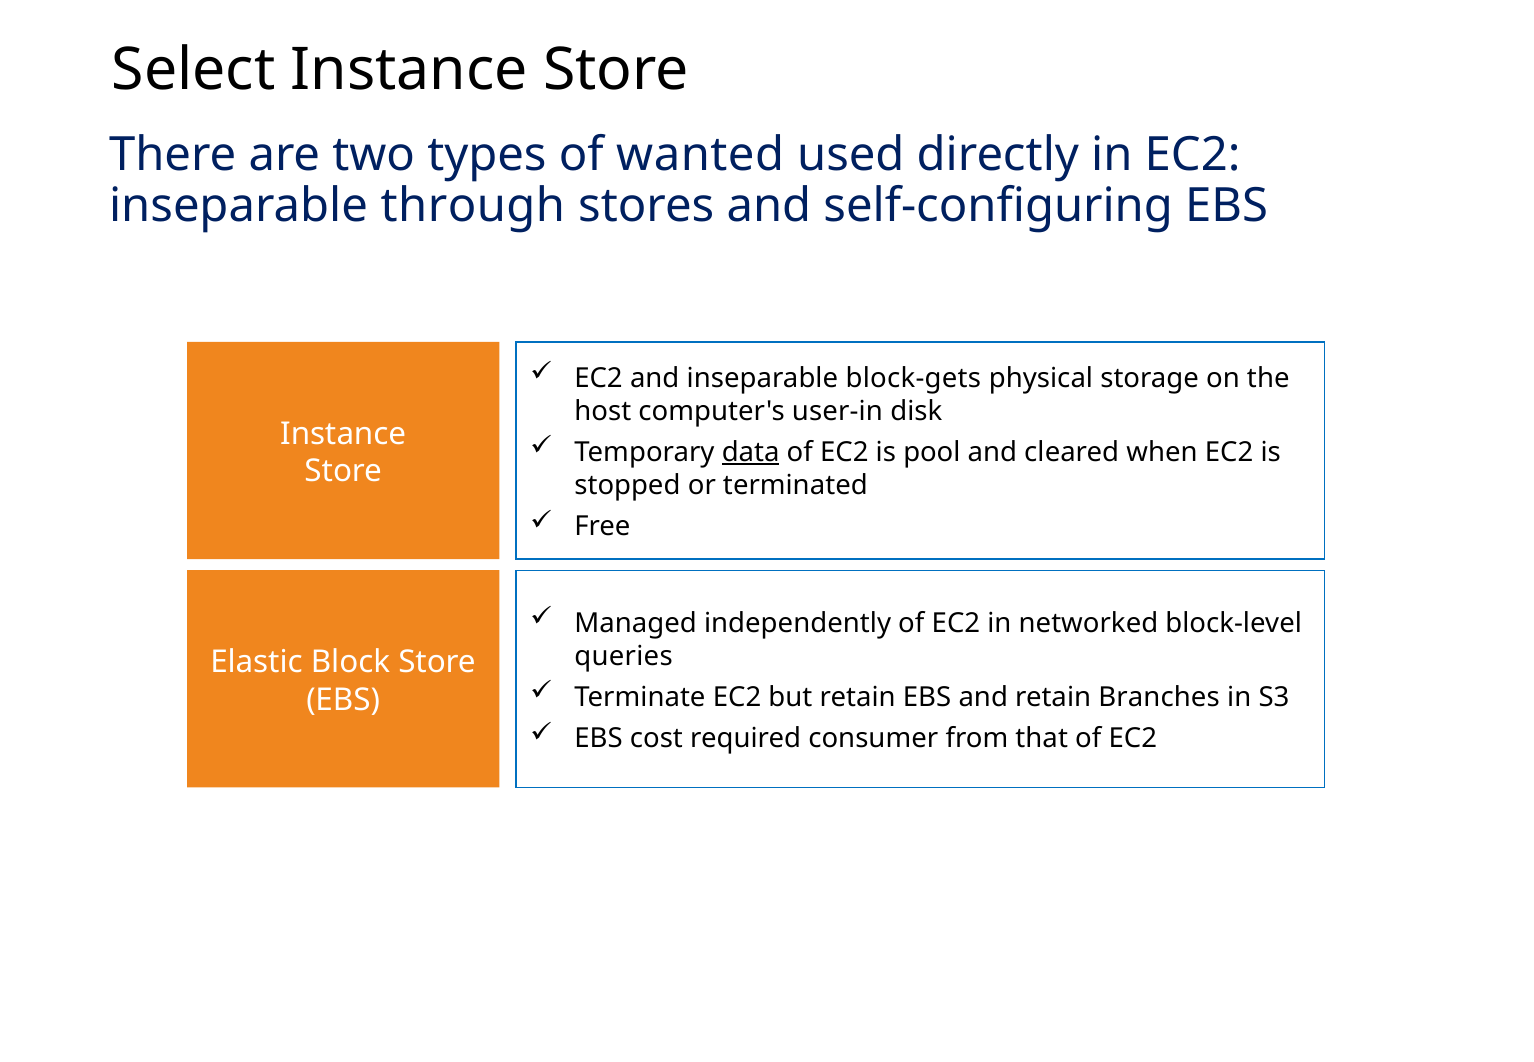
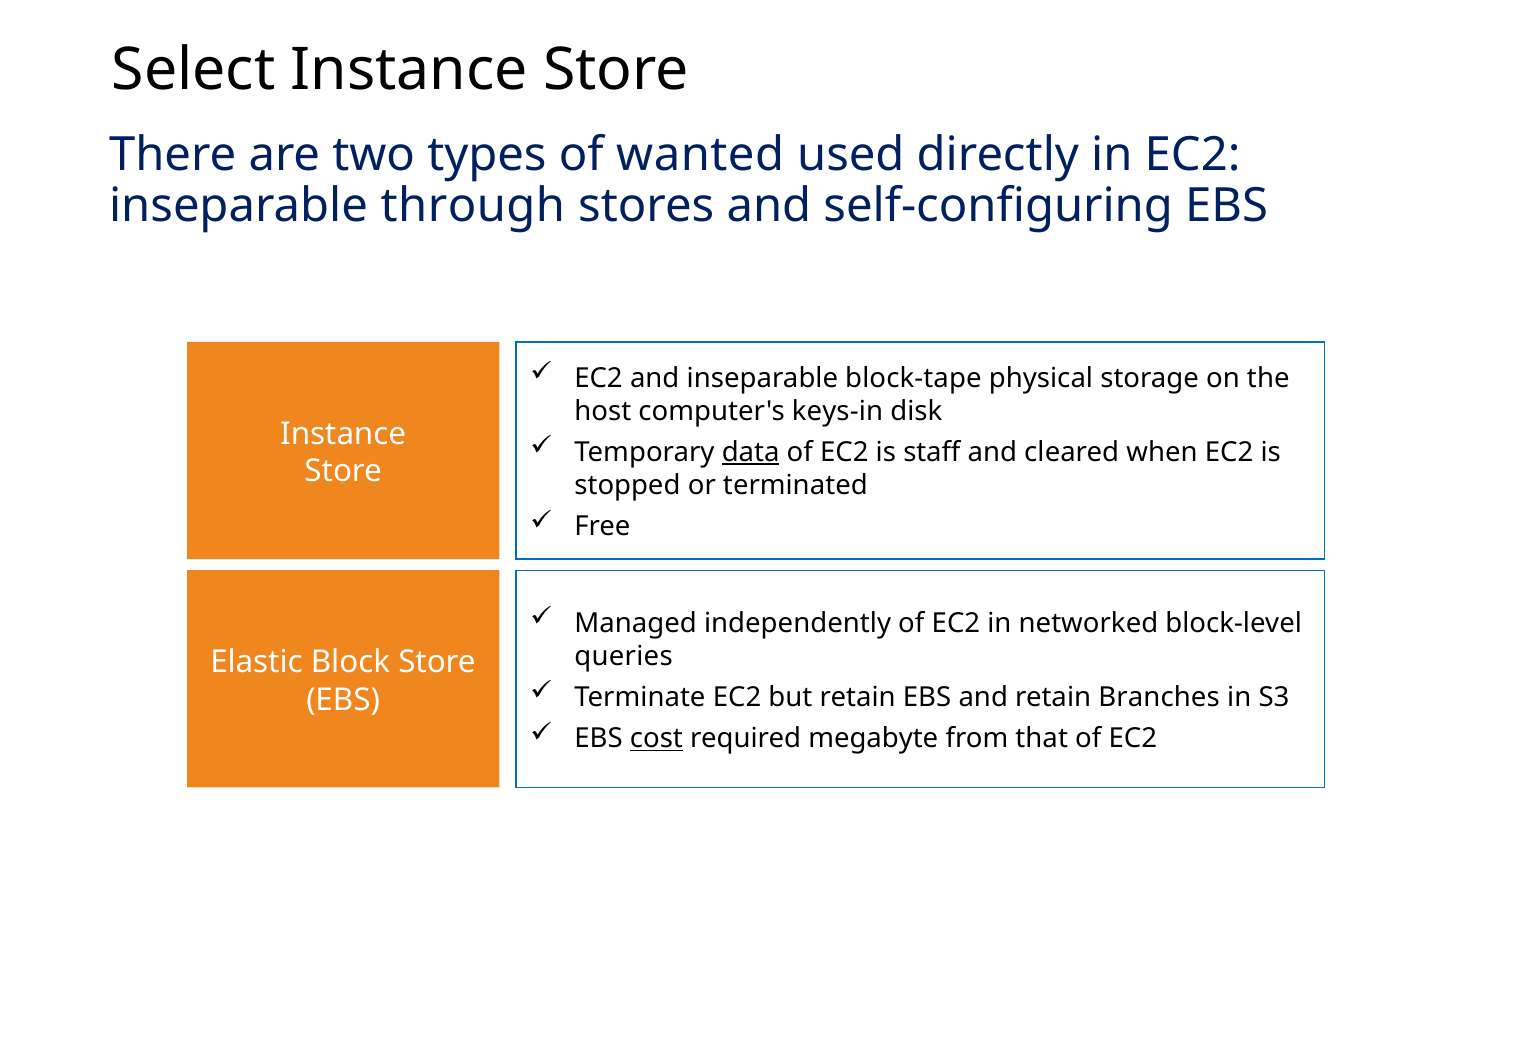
block-gets: block-gets -> block-tape
user-in: user-in -> keys-in
pool: pool -> staff
cost underline: none -> present
consumer: consumer -> megabyte
